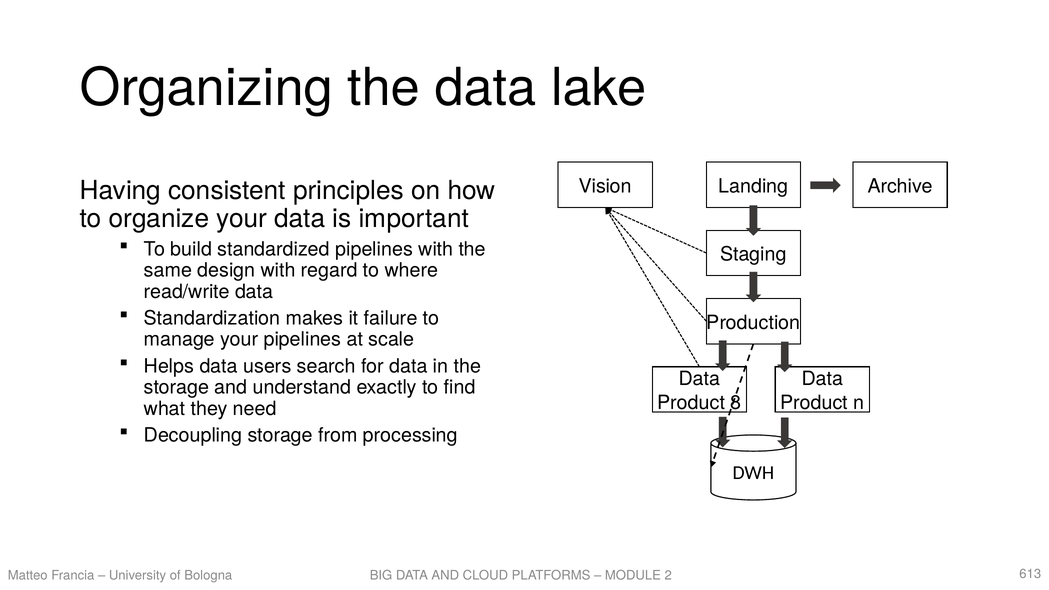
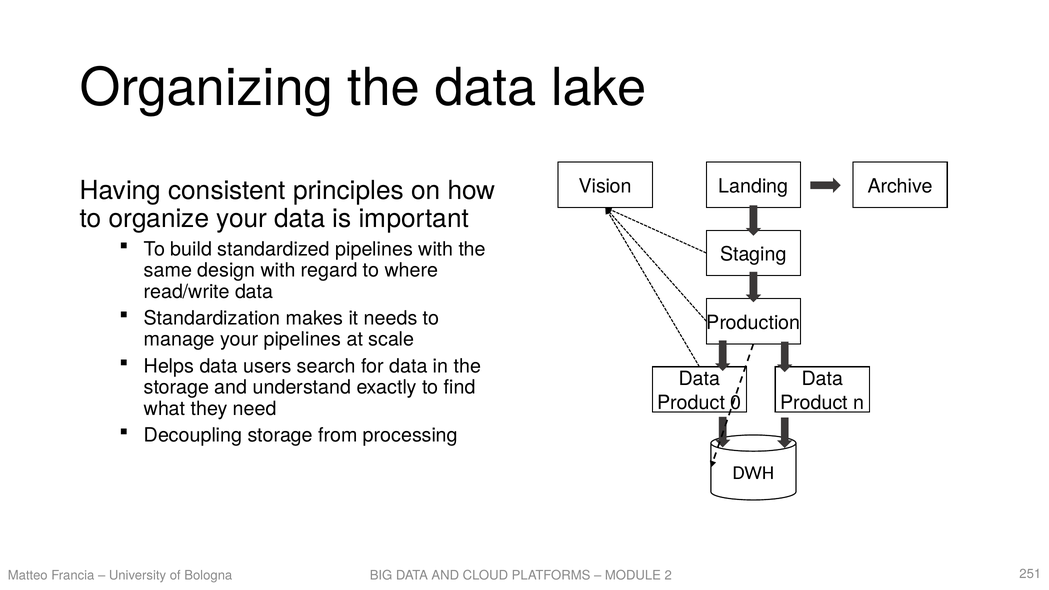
failure: failure -> needs
8: 8 -> 0
613: 613 -> 251
